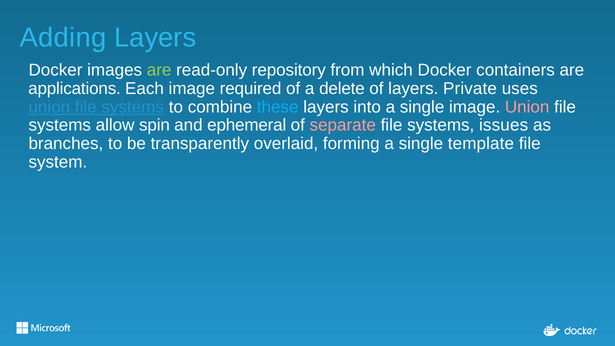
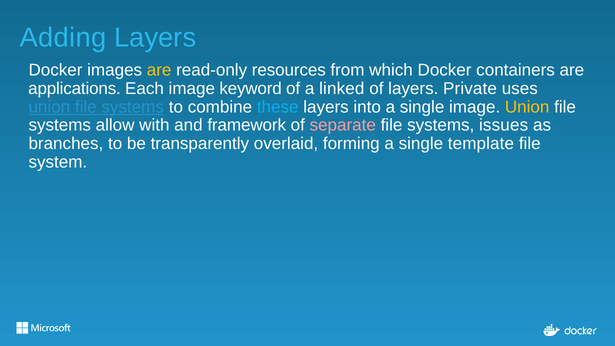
are at (159, 70) colour: light green -> yellow
repository: repository -> resources
required: required -> keyword
delete: delete -> linked
Union at (527, 107) colour: pink -> yellow
spin: spin -> with
ephemeral: ephemeral -> framework
